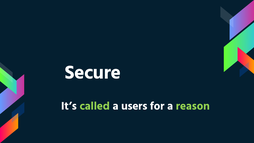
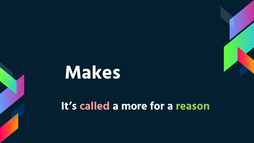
Secure: Secure -> Makes
called colour: light green -> pink
users: users -> more
